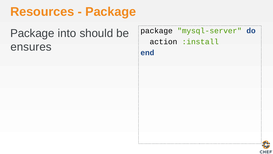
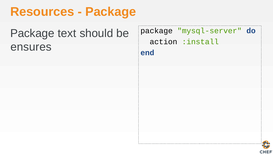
into: into -> text
